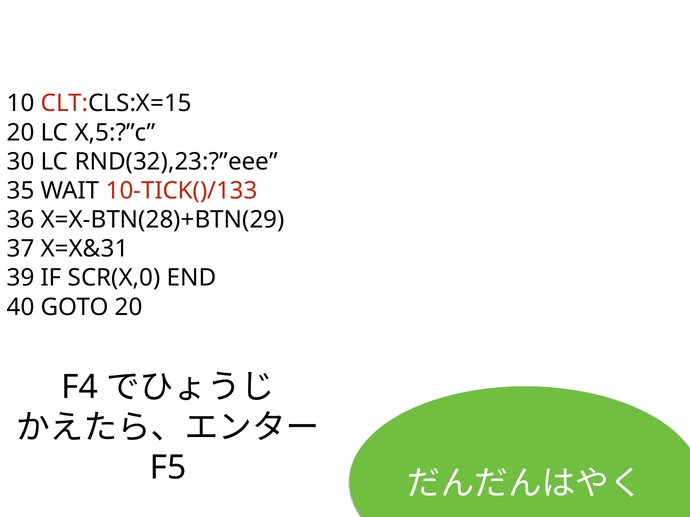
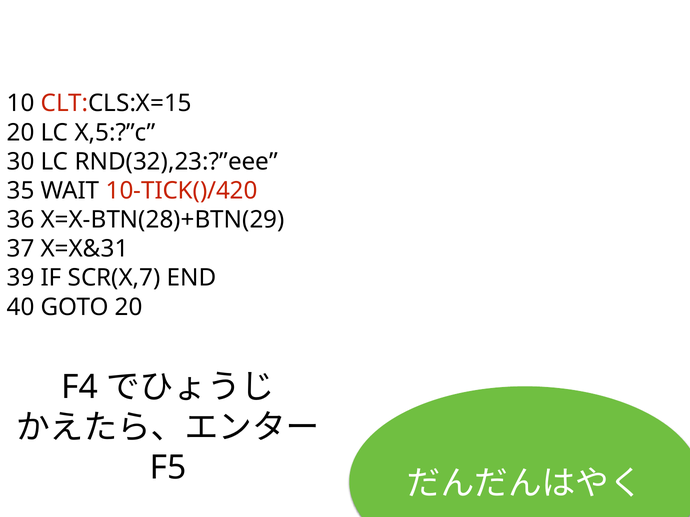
10-TICK()/133: 10-TICK()/133 -> 10-TICK()/420
SCR(X,0: SCR(X,0 -> SCR(X,7
